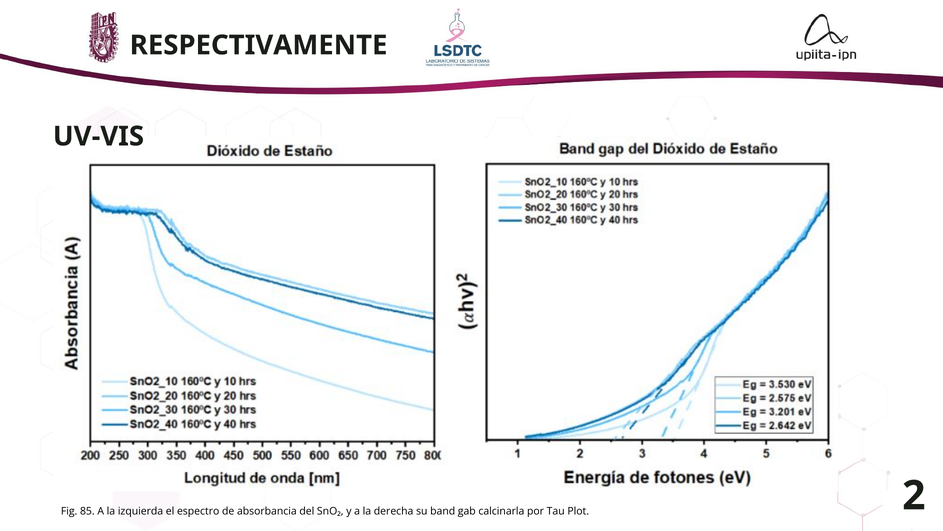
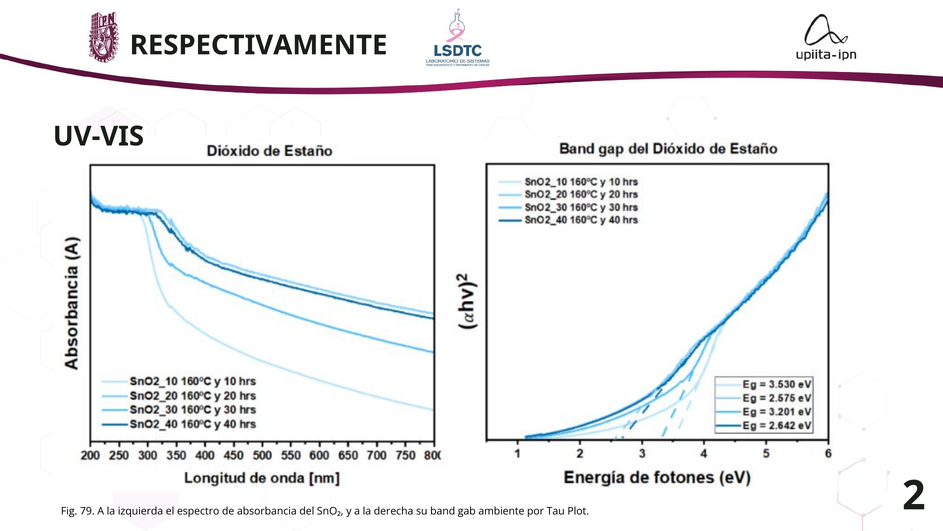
85: 85 -> 79
calcinarla: calcinarla -> ambiente
